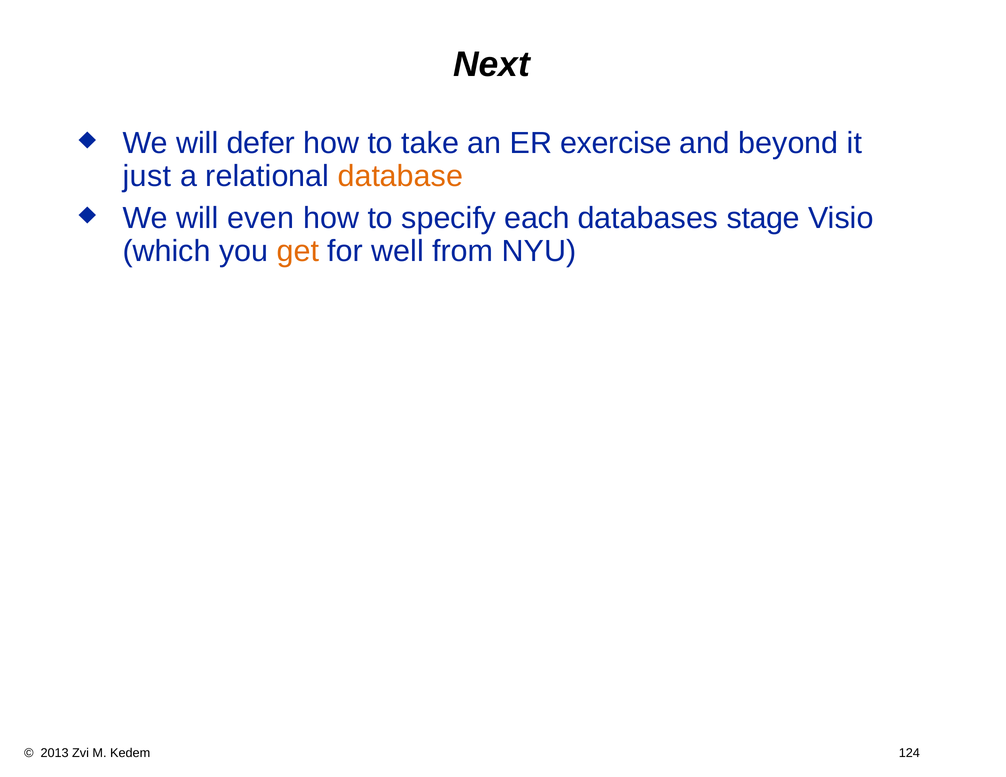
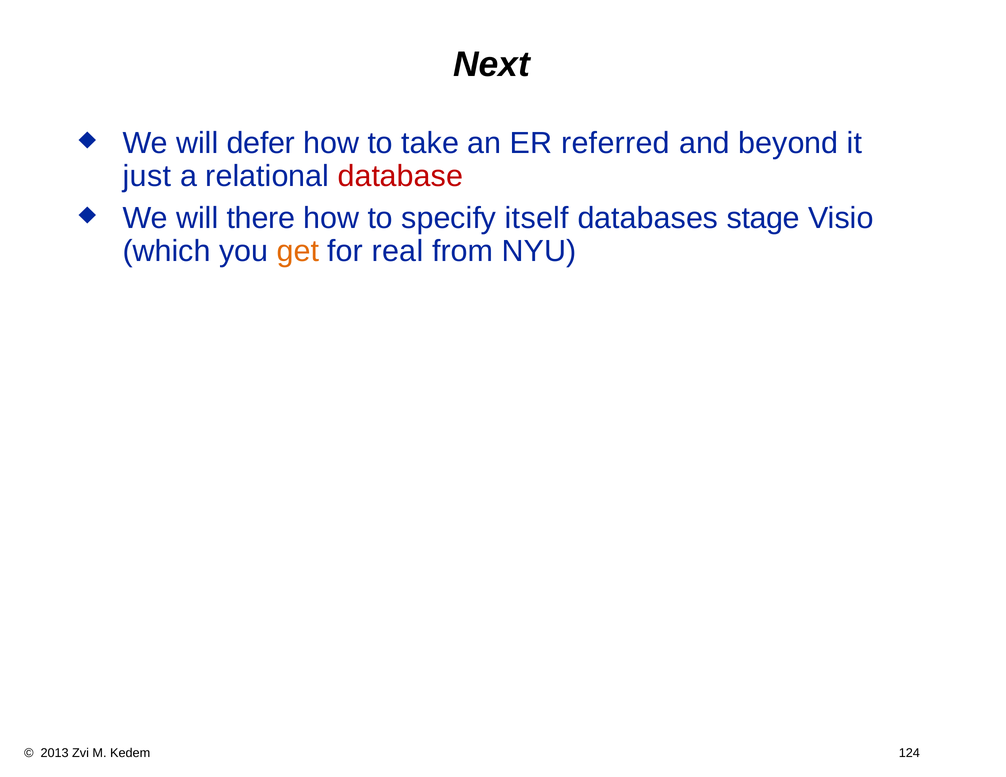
exercise: exercise -> referred
database colour: orange -> red
even: even -> there
each: each -> itself
well: well -> real
